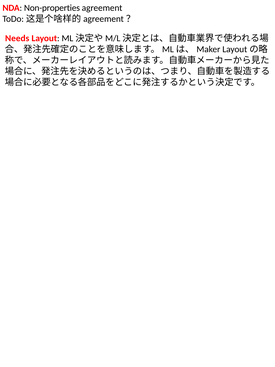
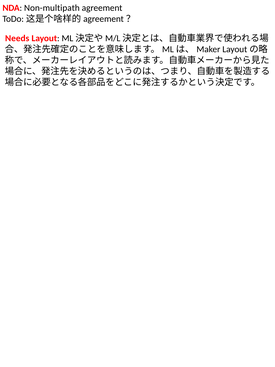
Non-properties: Non-properties -> Non-multipath
